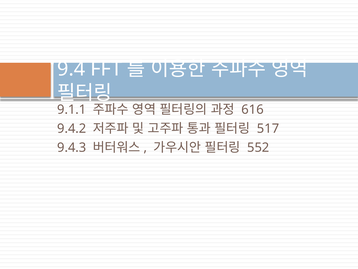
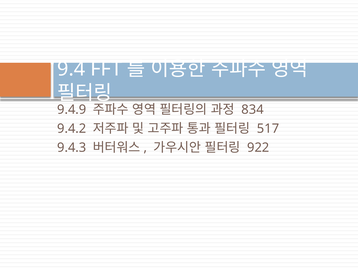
9.1.1: 9.1.1 -> 9.4.9
616: 616 -> 834
552: 552 -> 922
